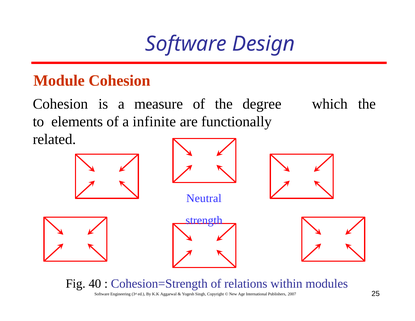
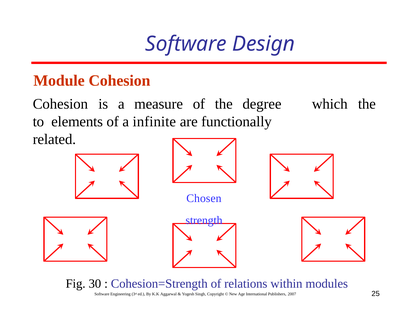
Neutral: Neutral -> Chosen
40: 40 -> 30
